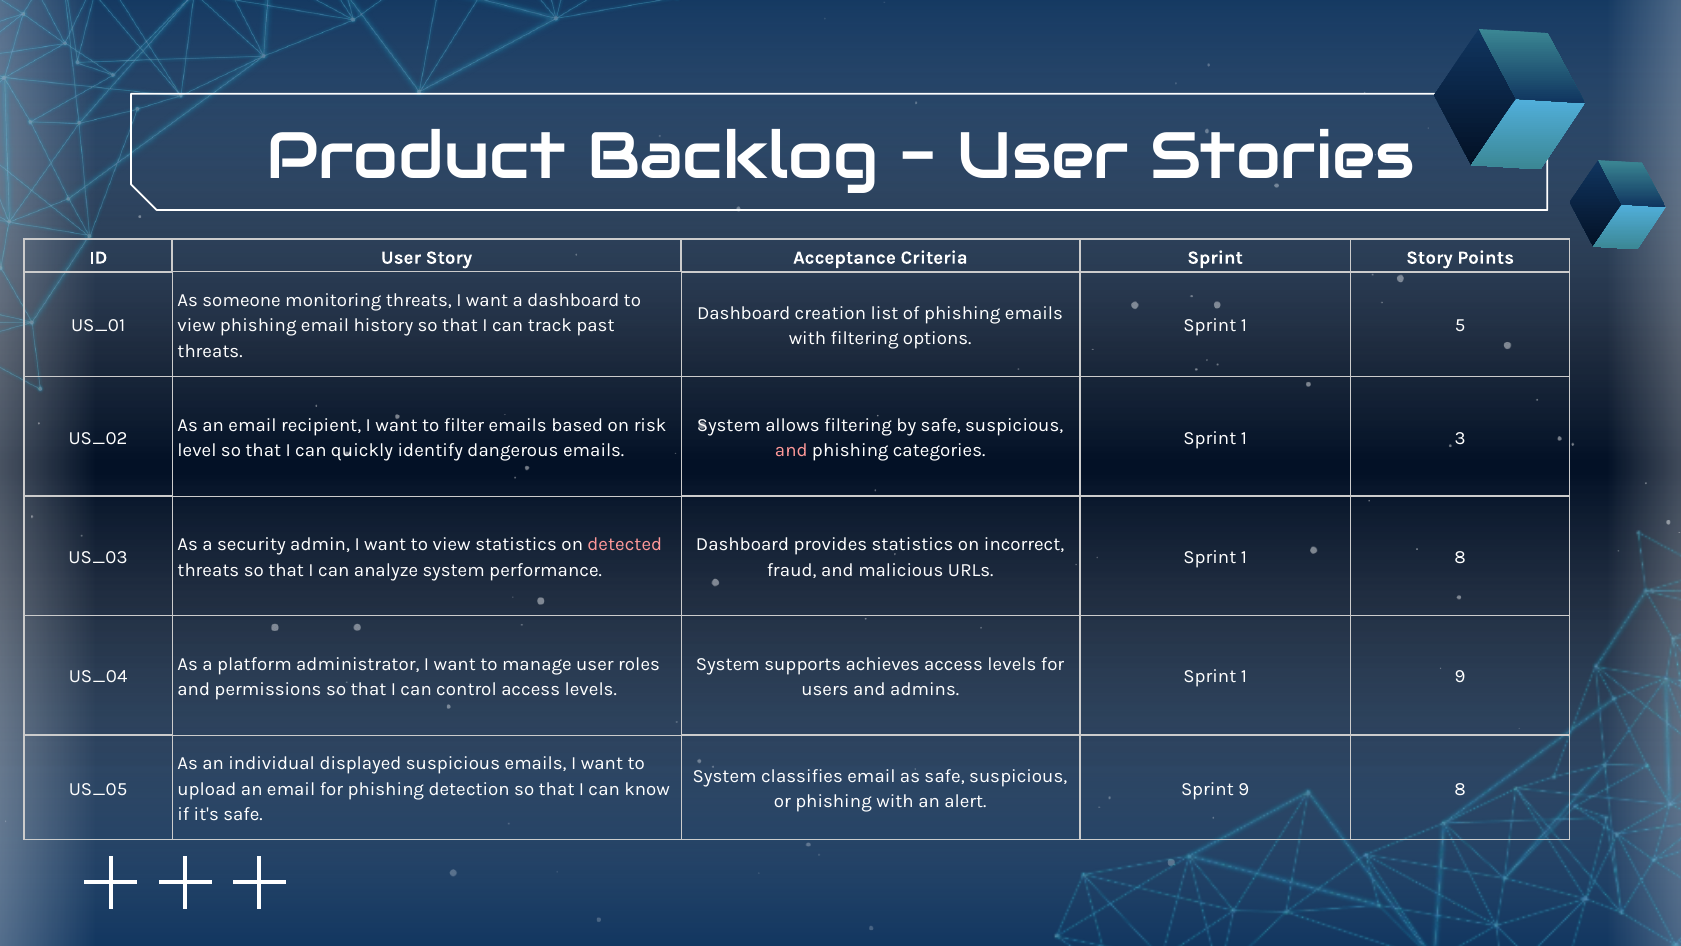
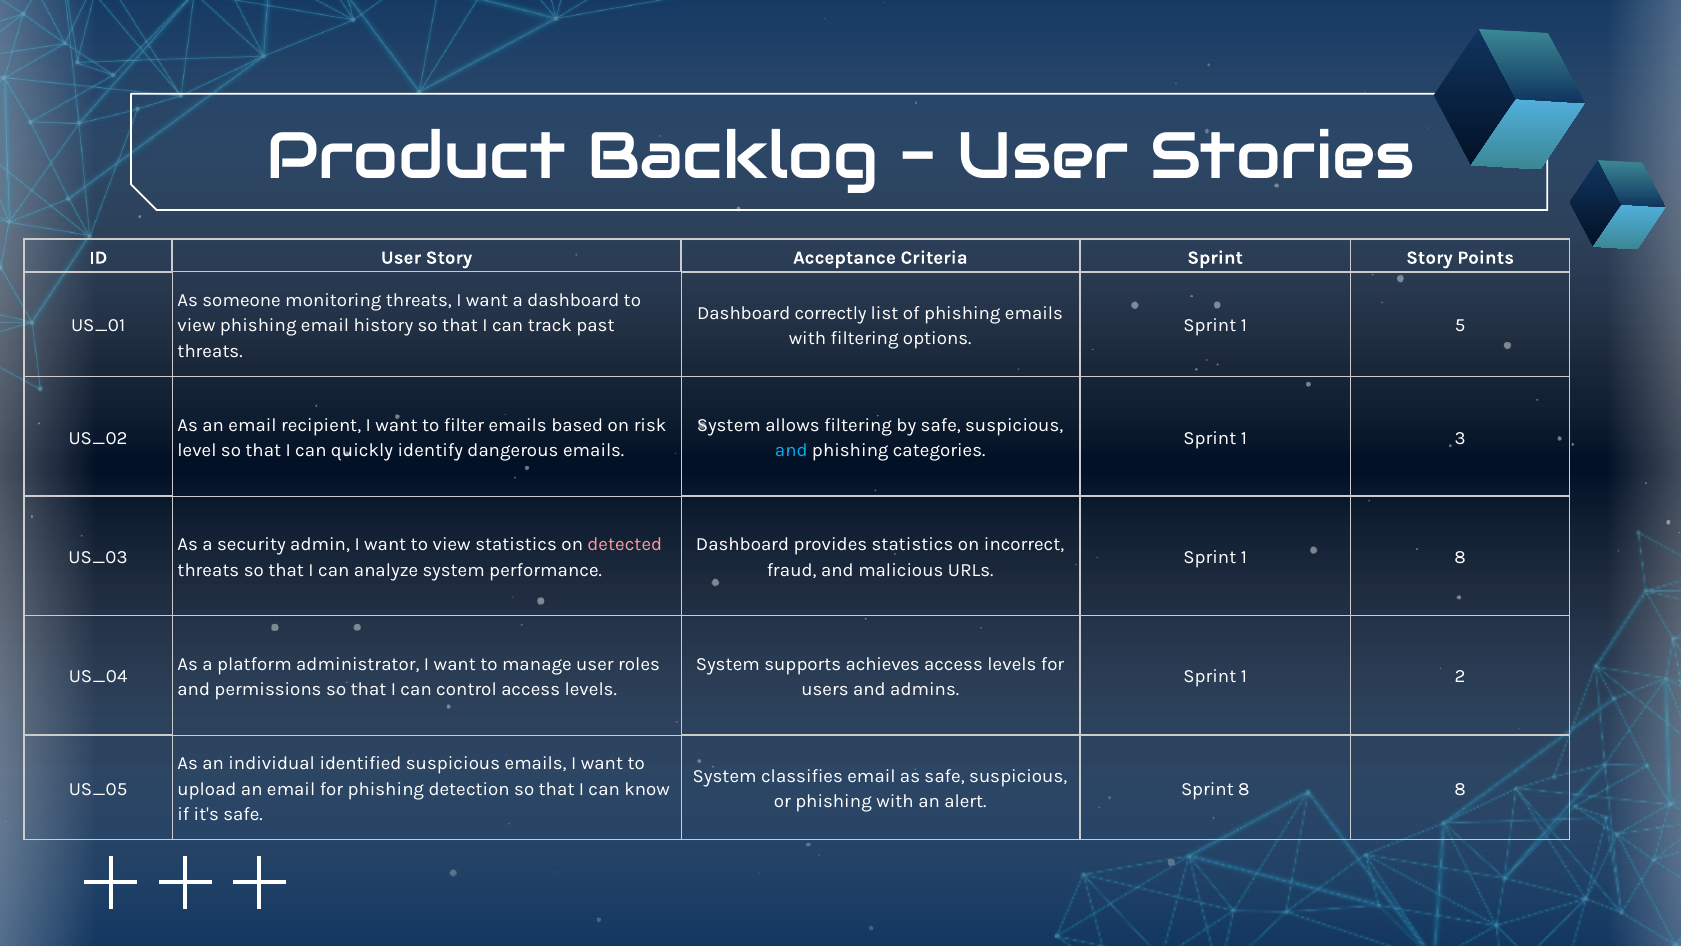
creation: creation -> correctly
and at (791, 450) colour: pink -> light blue
1 9: 9 -> 2
displayed: displayed -> identified
Sprint 9: 9 -> 8
